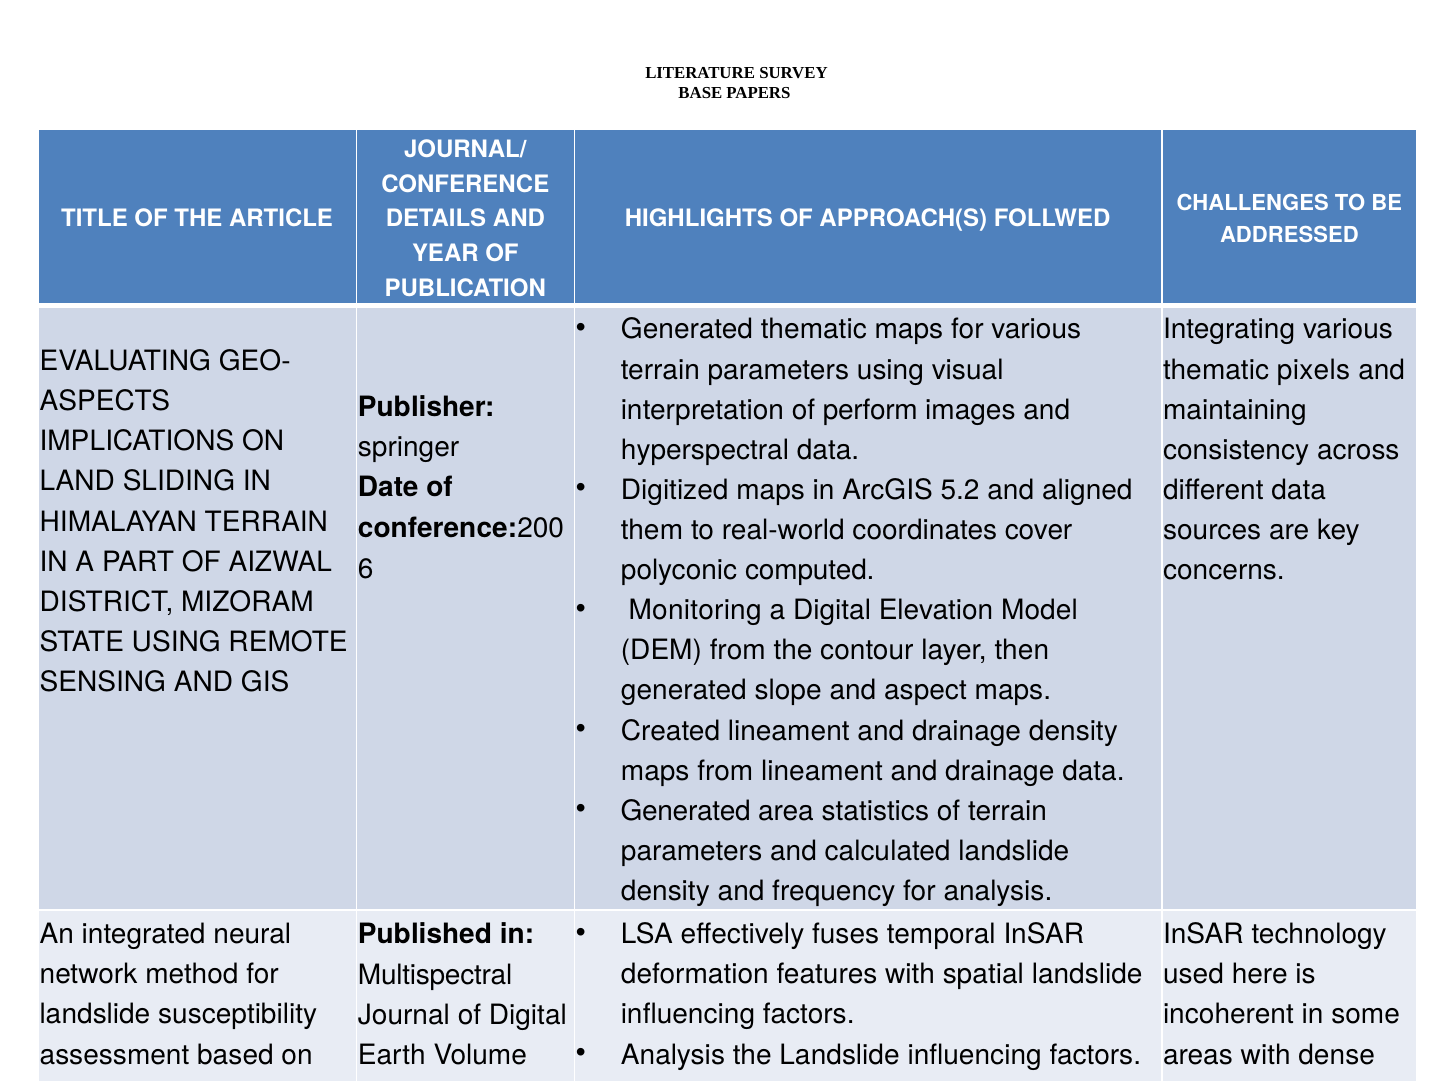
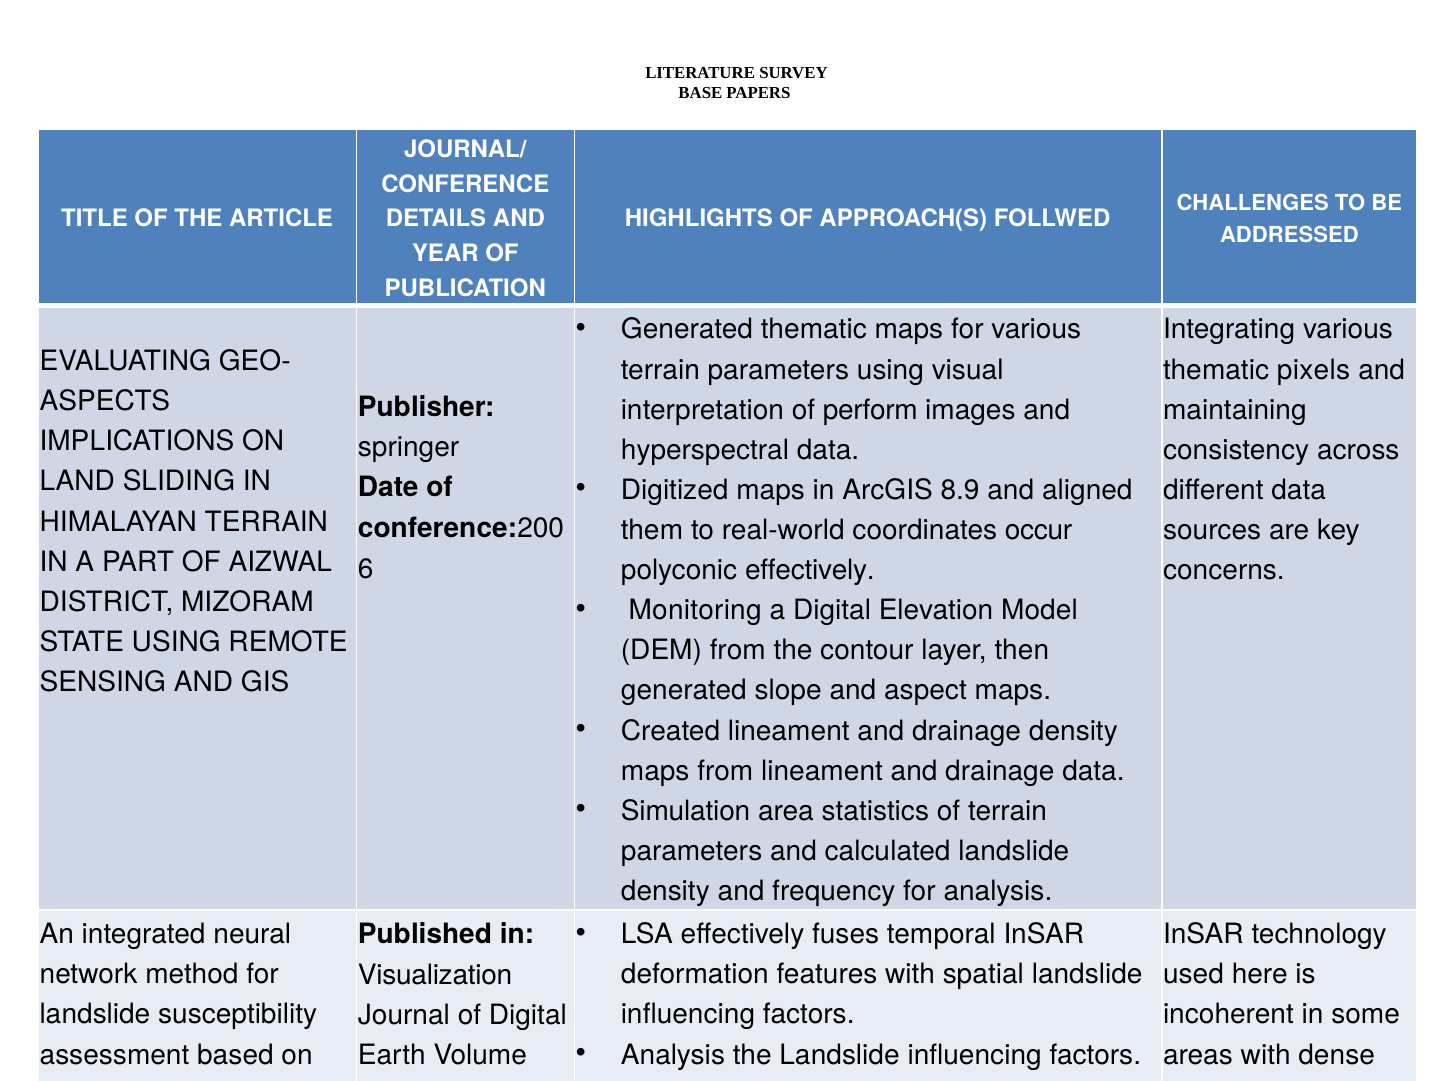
5.2: 5.2 -> 8.9
cover: cover -> occur
polyconic computed: computed -> effectively
Generated at (686, 811): Generated -> Simulation
Multispectral: Multispectral -> Visualization
